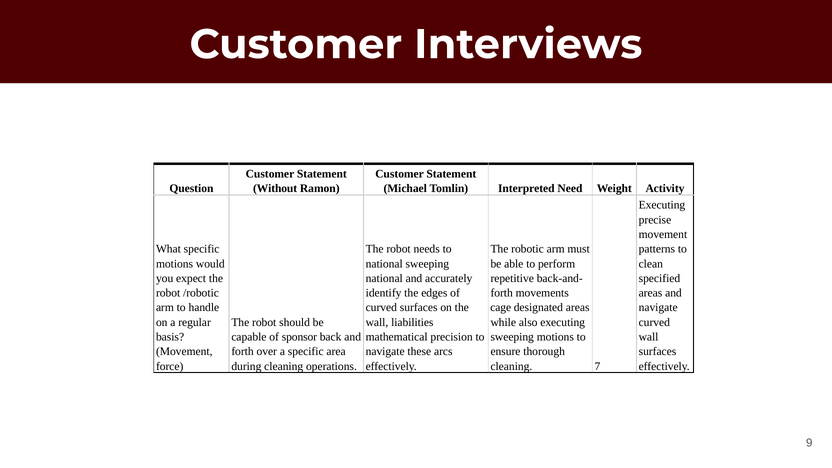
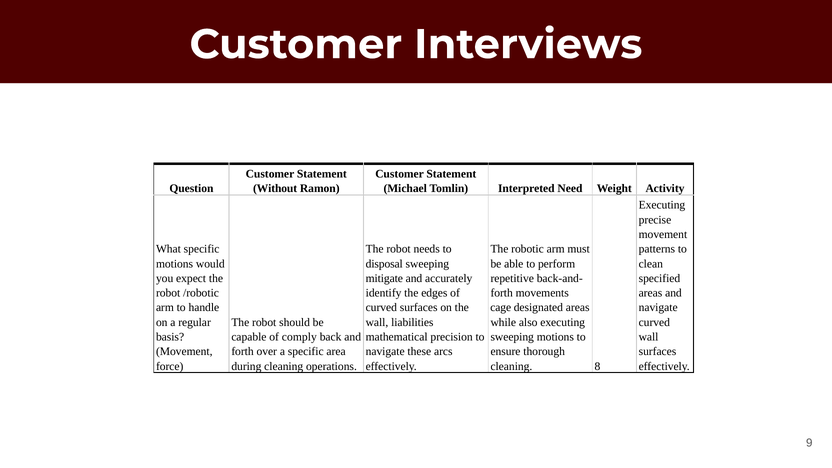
national at (384, 264): national -> disposal
national at (384, 278): national -> mitigate
sponsor: sponsor -> comply
7: 7 -> 8
